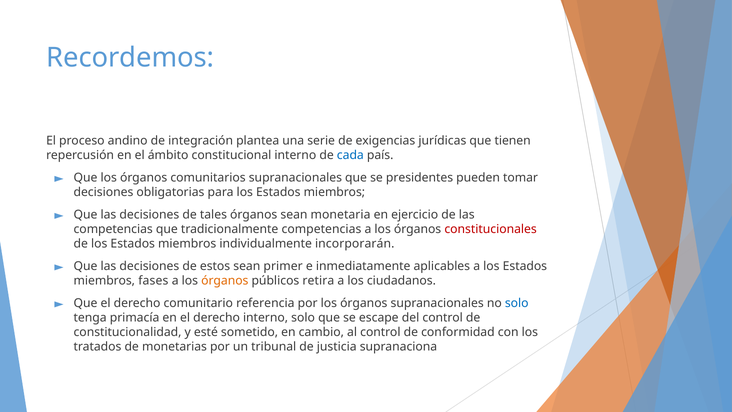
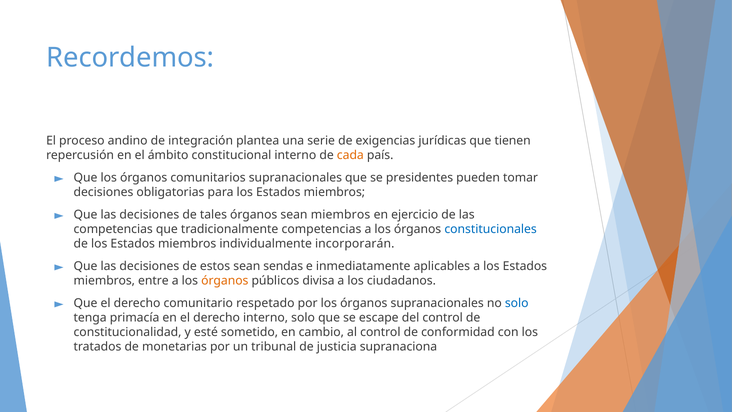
cada colour: blue -> orange
sean monetaria: monetaria -> miembros
constitucionales colour: red -> blue
primer: primer -> sendas
fases: fases -> entre
retira: retira -> divisa
referencia: referencia -> respetado
